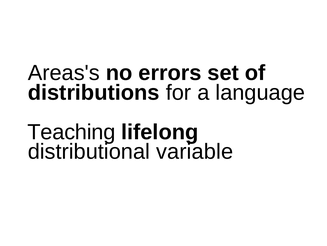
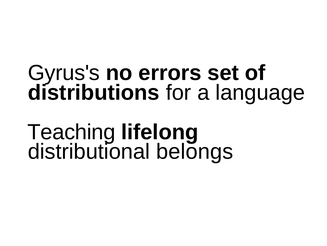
Areas's: Areas's -> Gyrus's
variable: variable -> belongs
